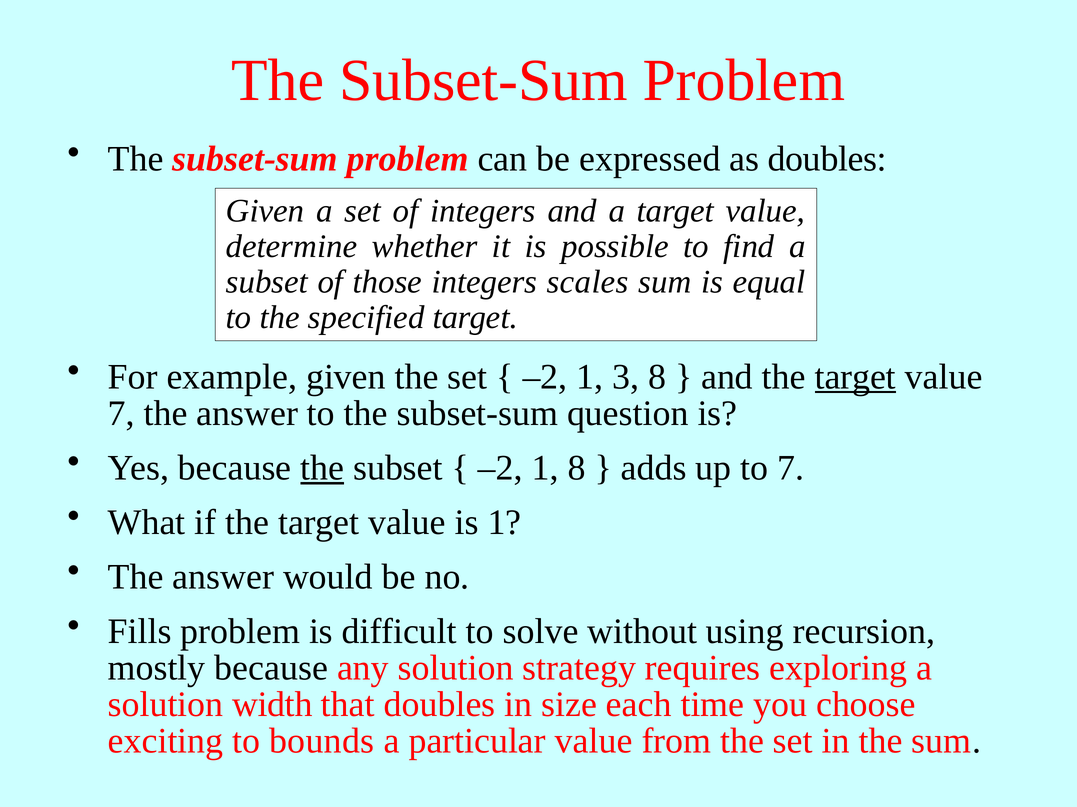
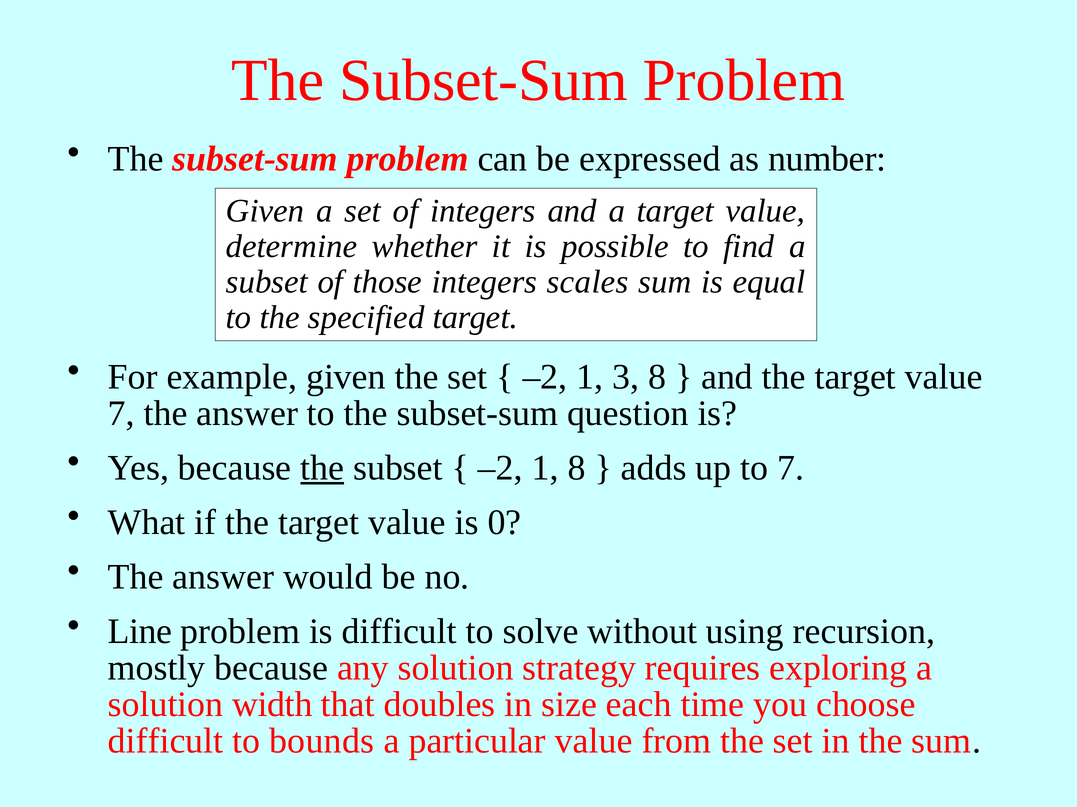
as doubles: doubles -> number
target at (855, 377) underline: present -> none
is 1: 1 -> 0
Fills: Fills -> Line
exciting at (166, 742): exciting -> difficult
